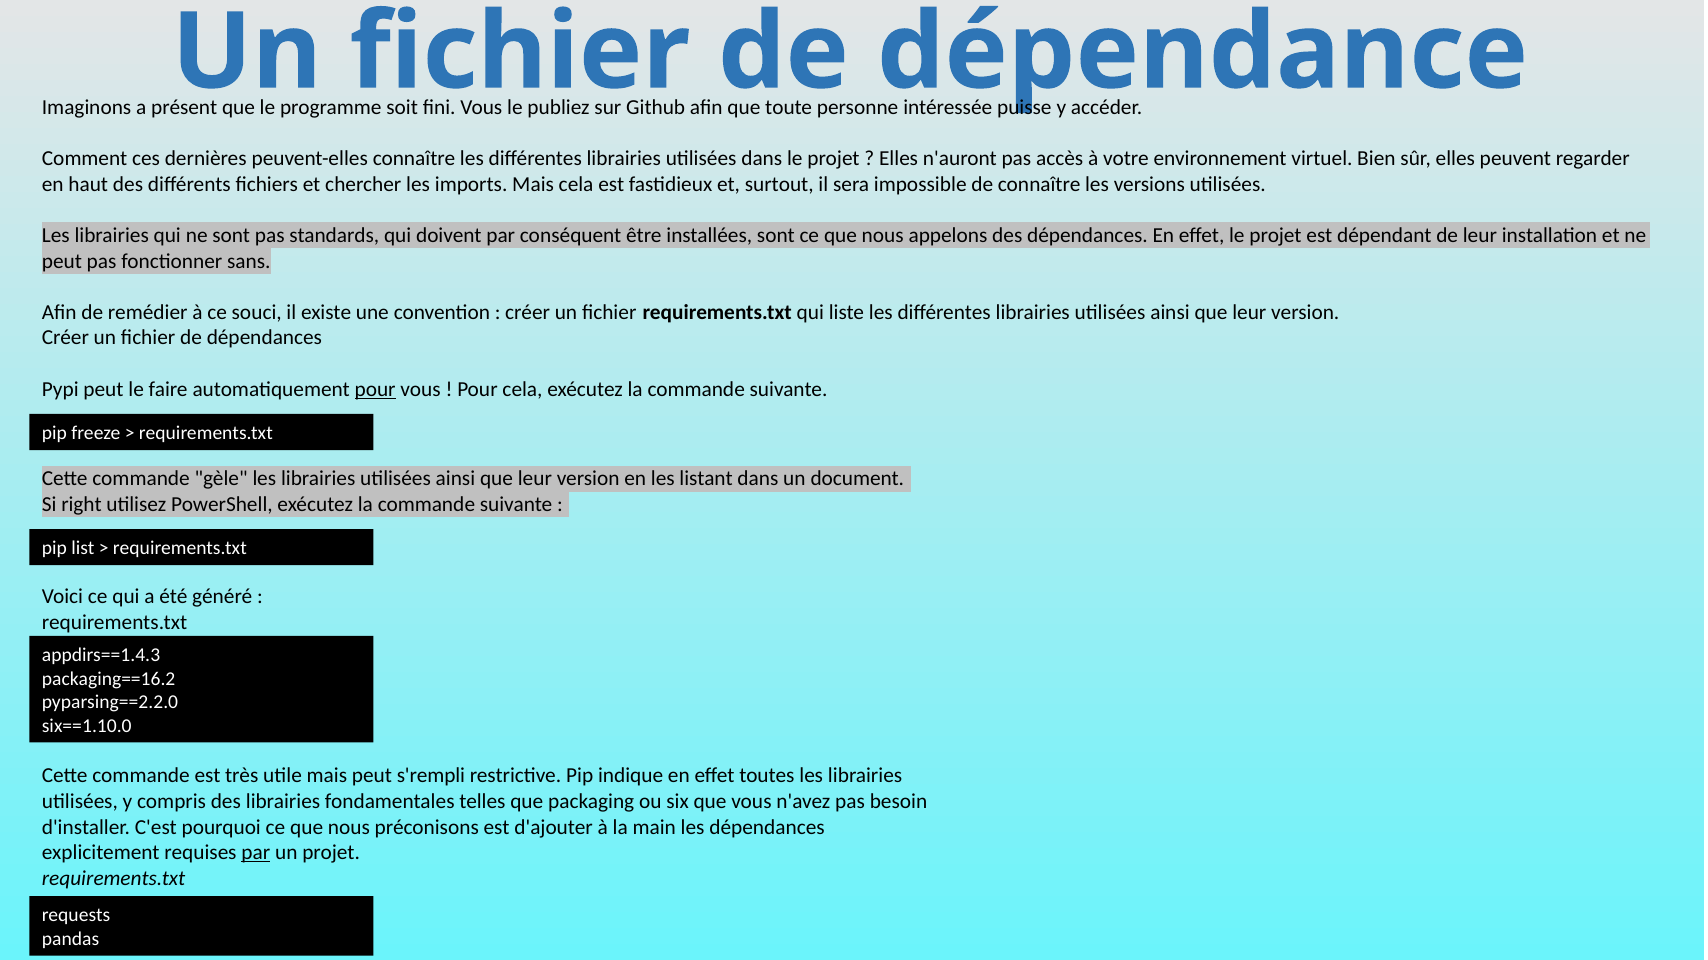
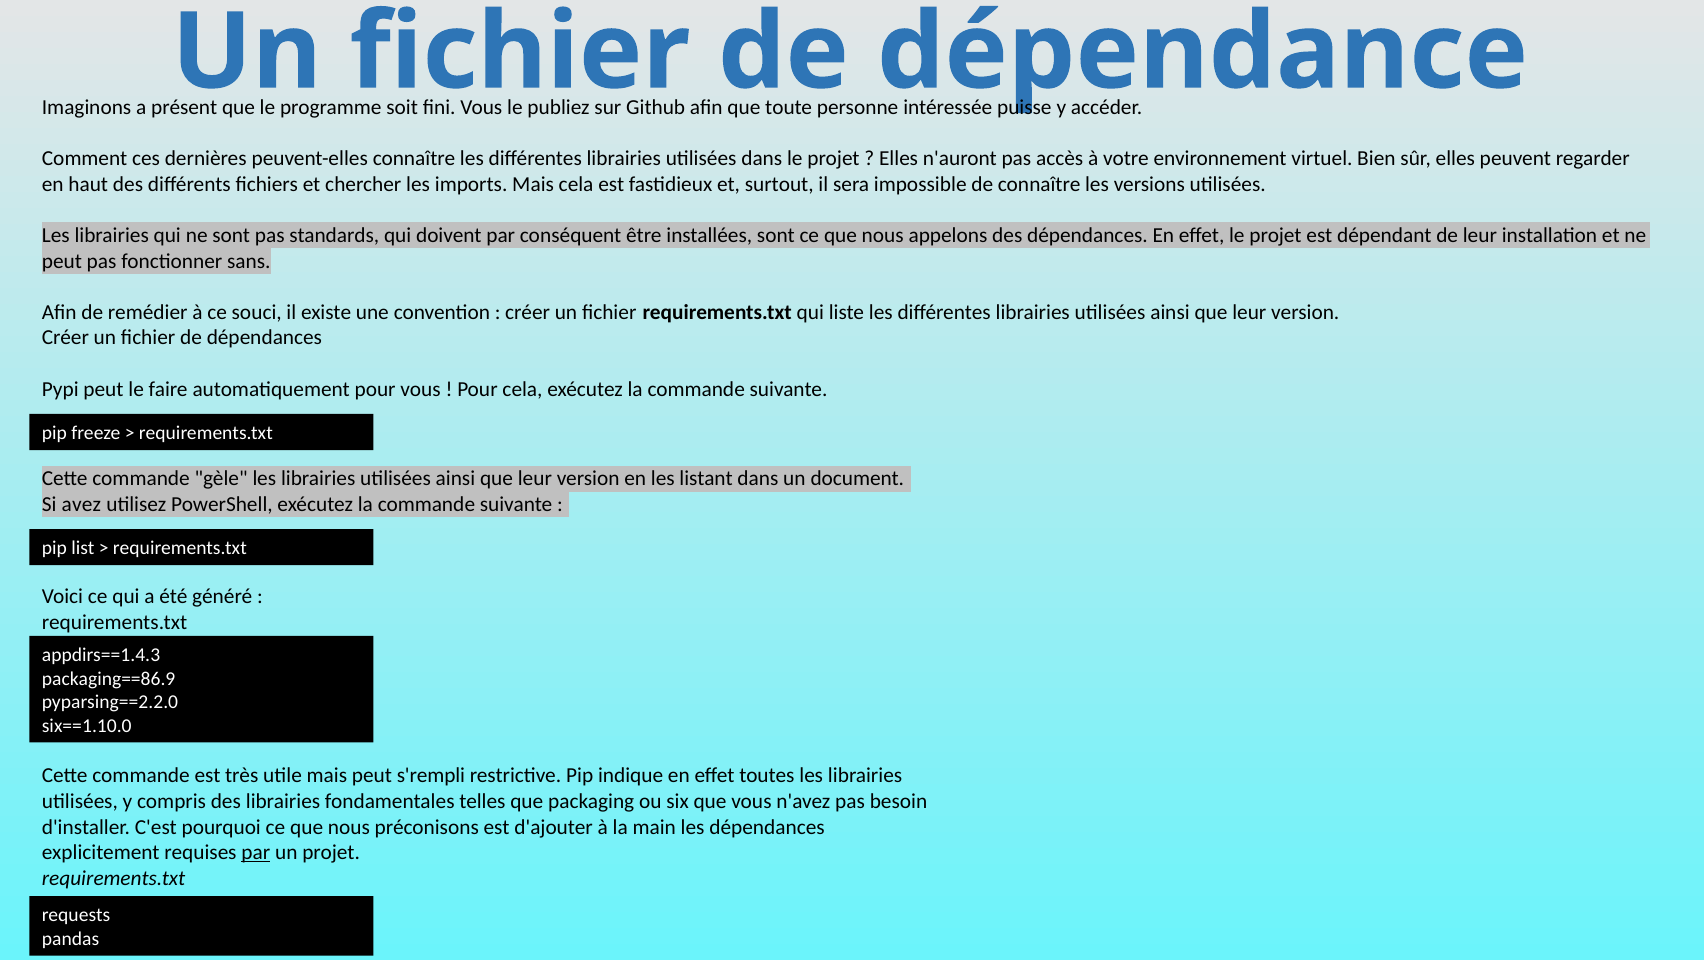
pour at (375, 389) underline: present -> none
right: right -> avez
packaging==16.2: packaging==16.2 -> packaging==86.9
